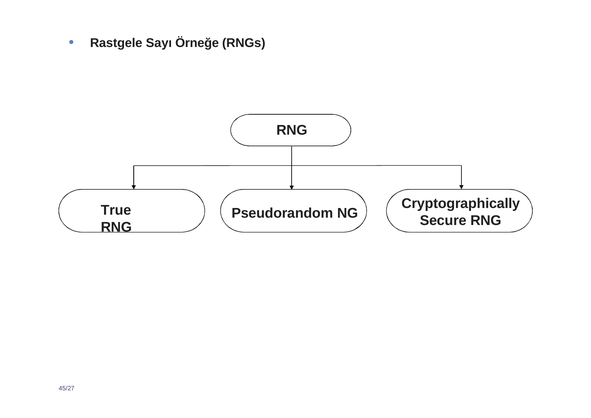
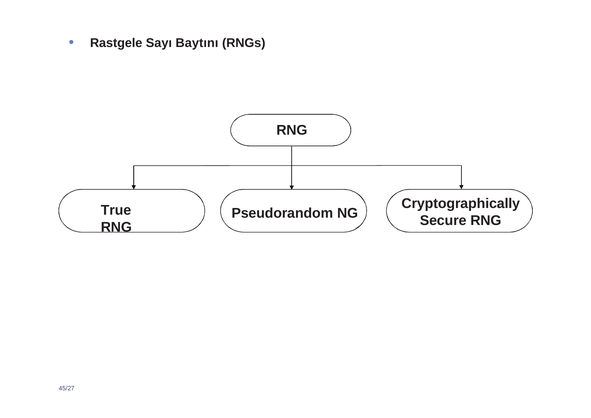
Örneğe: Örneğe -> Baytını
